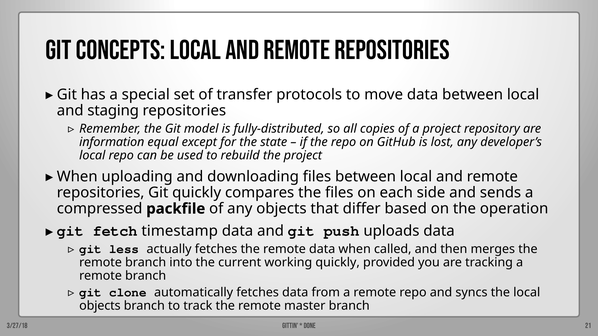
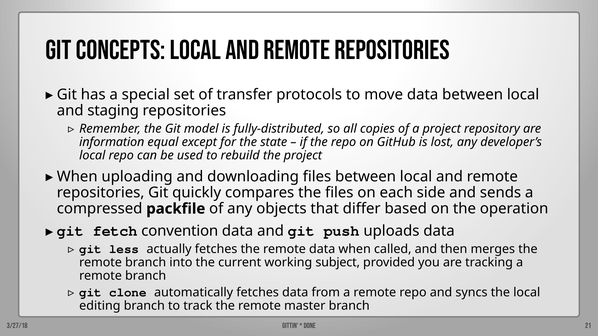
timestamp: timestamp -> convention
working quickly: quickly -> subject
objects at (100, 306): objects -> editing
